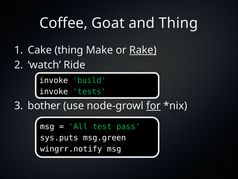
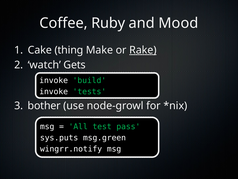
Goat: Goat -> Ruby
and Thing: Thing -> Mood
Ride: Ride -> Gets
for underline: present -> none
